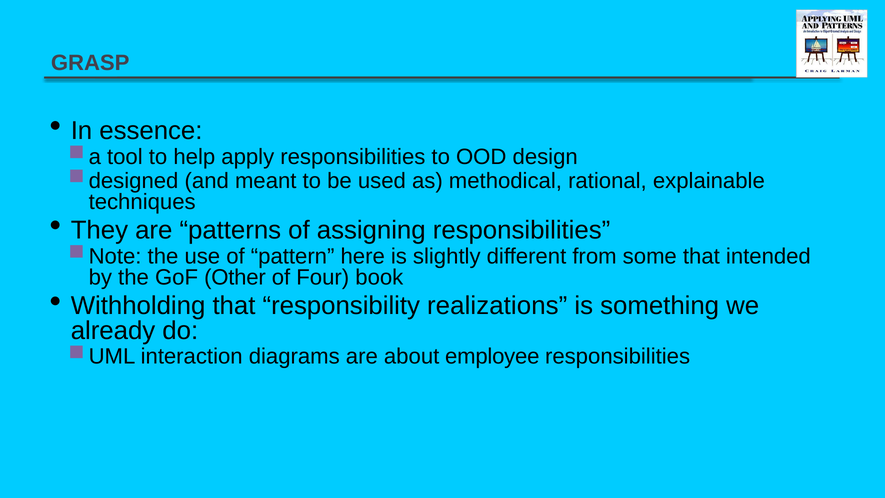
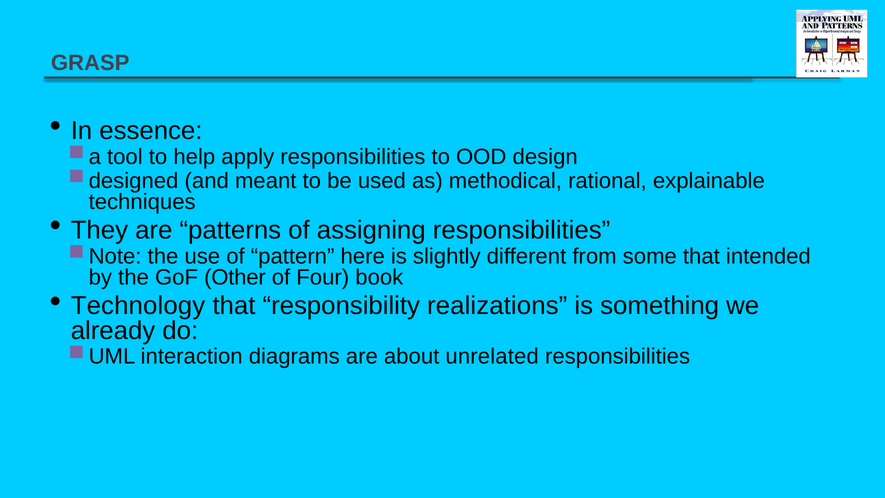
Withholding: Withholding -> Technology
employee: employee -> unrelated
